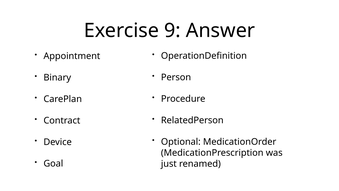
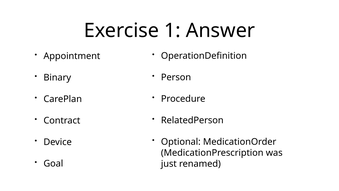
9: 9 -> 1
